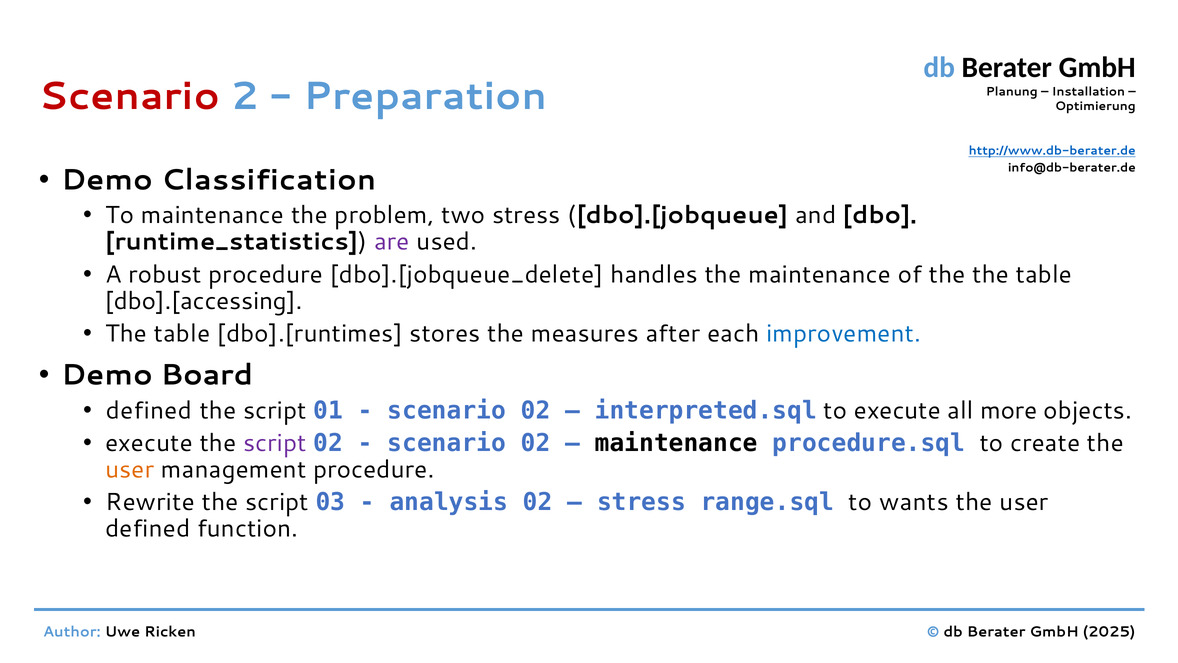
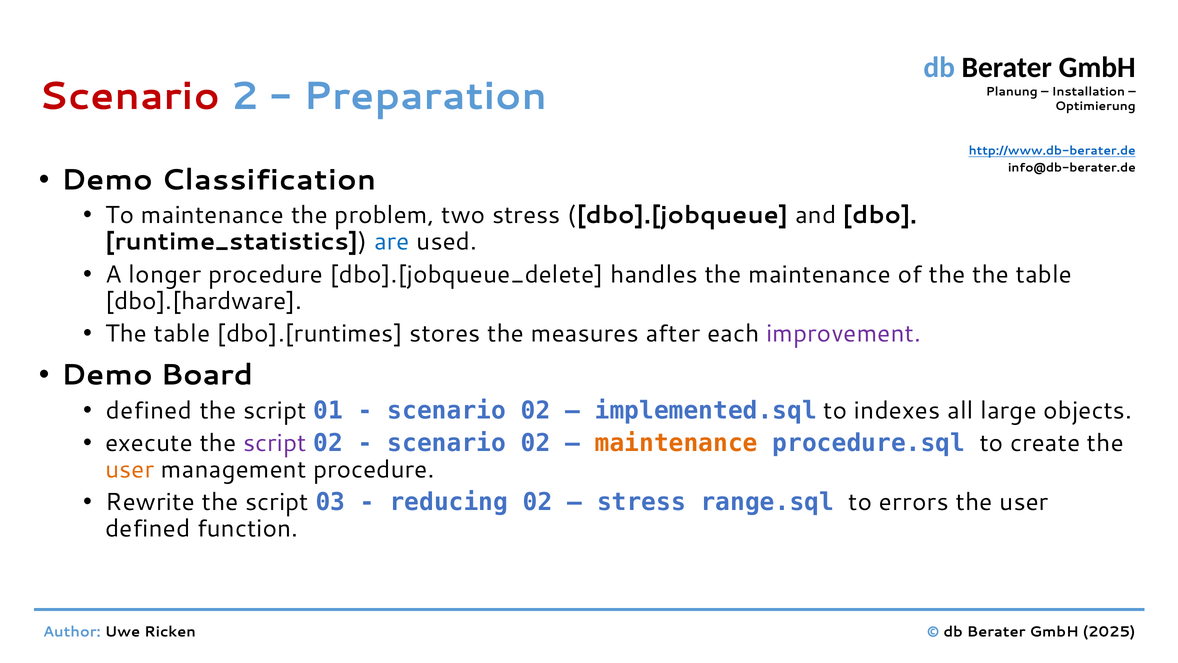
are colour: purple -> blue
robust: robust -> longer
dbo].[accessing: dbo].[accessing -> dbo].[hardware
improvement colour: blue -> purple
interpreted.sql: interpreted.sql -> implemented.sql
to execute: execute -> indexes
more: more -> large
maintenance at (676, 443) colour: black -> orange
analysis: analysis -> reducing
wants: wants -> errors
